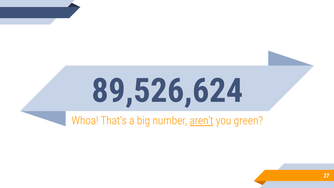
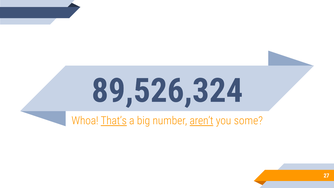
89,526,624: 89,526,624 -> 89,526,324
That’s underline: none -> present
green: green -> some
